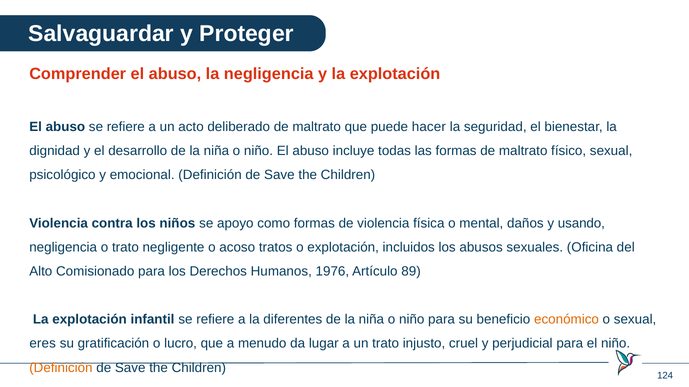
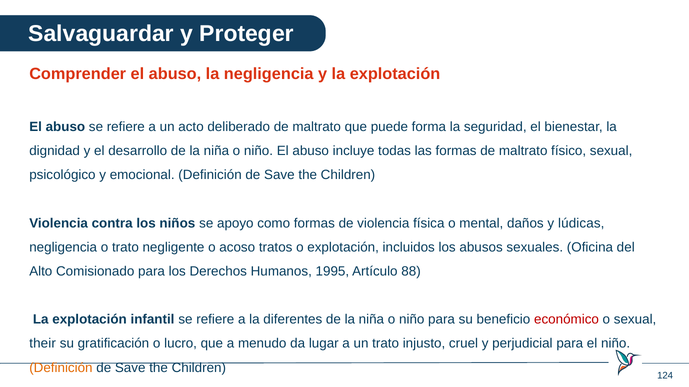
hacer: hacer -> forma
usando: usando -> lúdicas
1976: 1976 -> 1995
89: 89 -> 88
económico colour: orange -> red
eres: eres -> their
